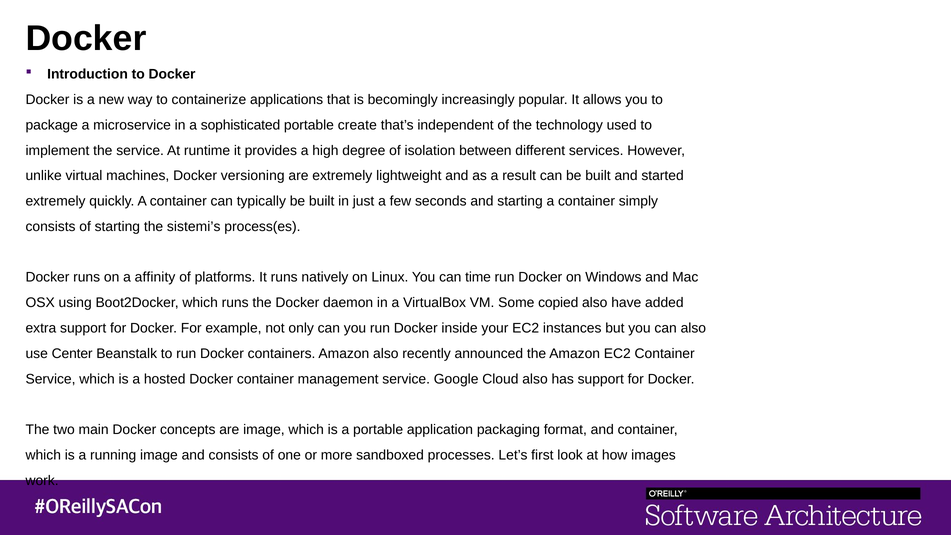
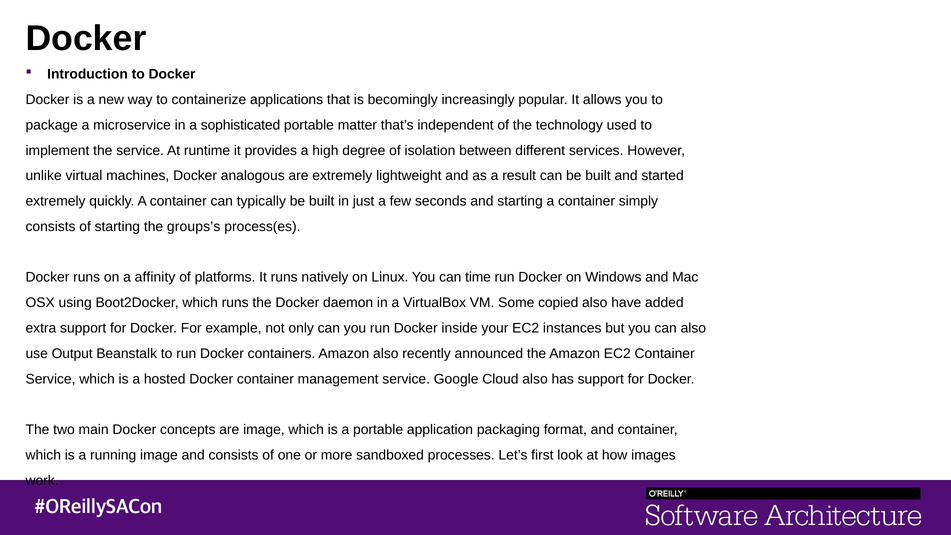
create: create -> matter
versioning: versioning -> analogous
sistemi’s: sistemi’s -> groups’s
Center: Center -> Output
